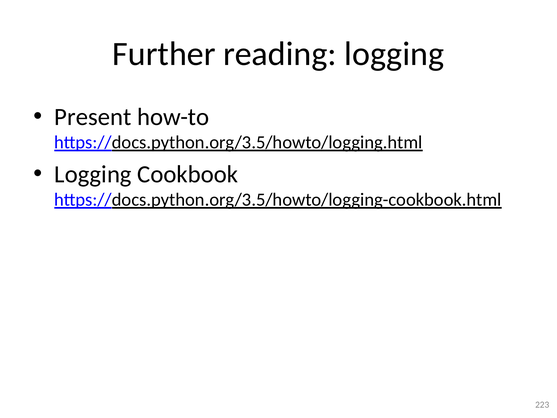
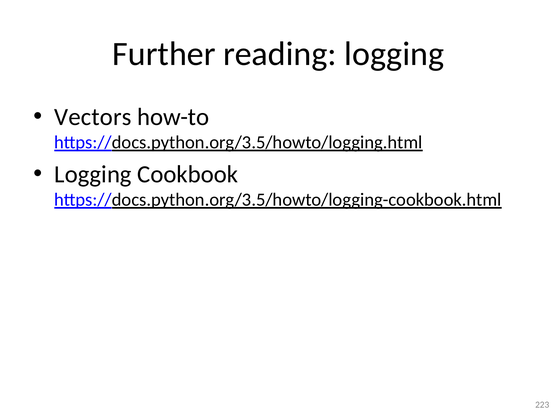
Present: Present -> Vectors
